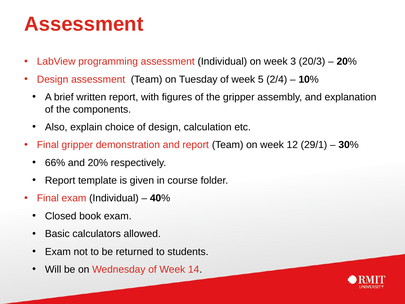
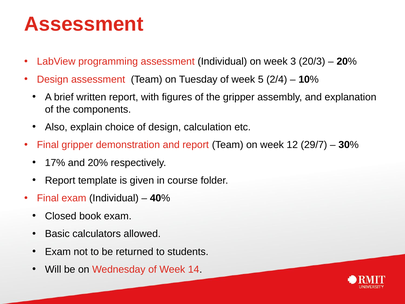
29/1: 29/1 -> 29/7
66%: 66% -> 17%
